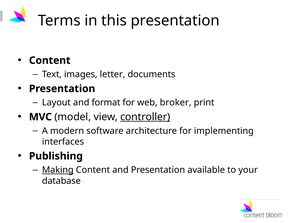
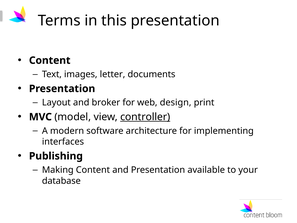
format: format -> broker
broker: broker -> design
Making underline: present -> none
